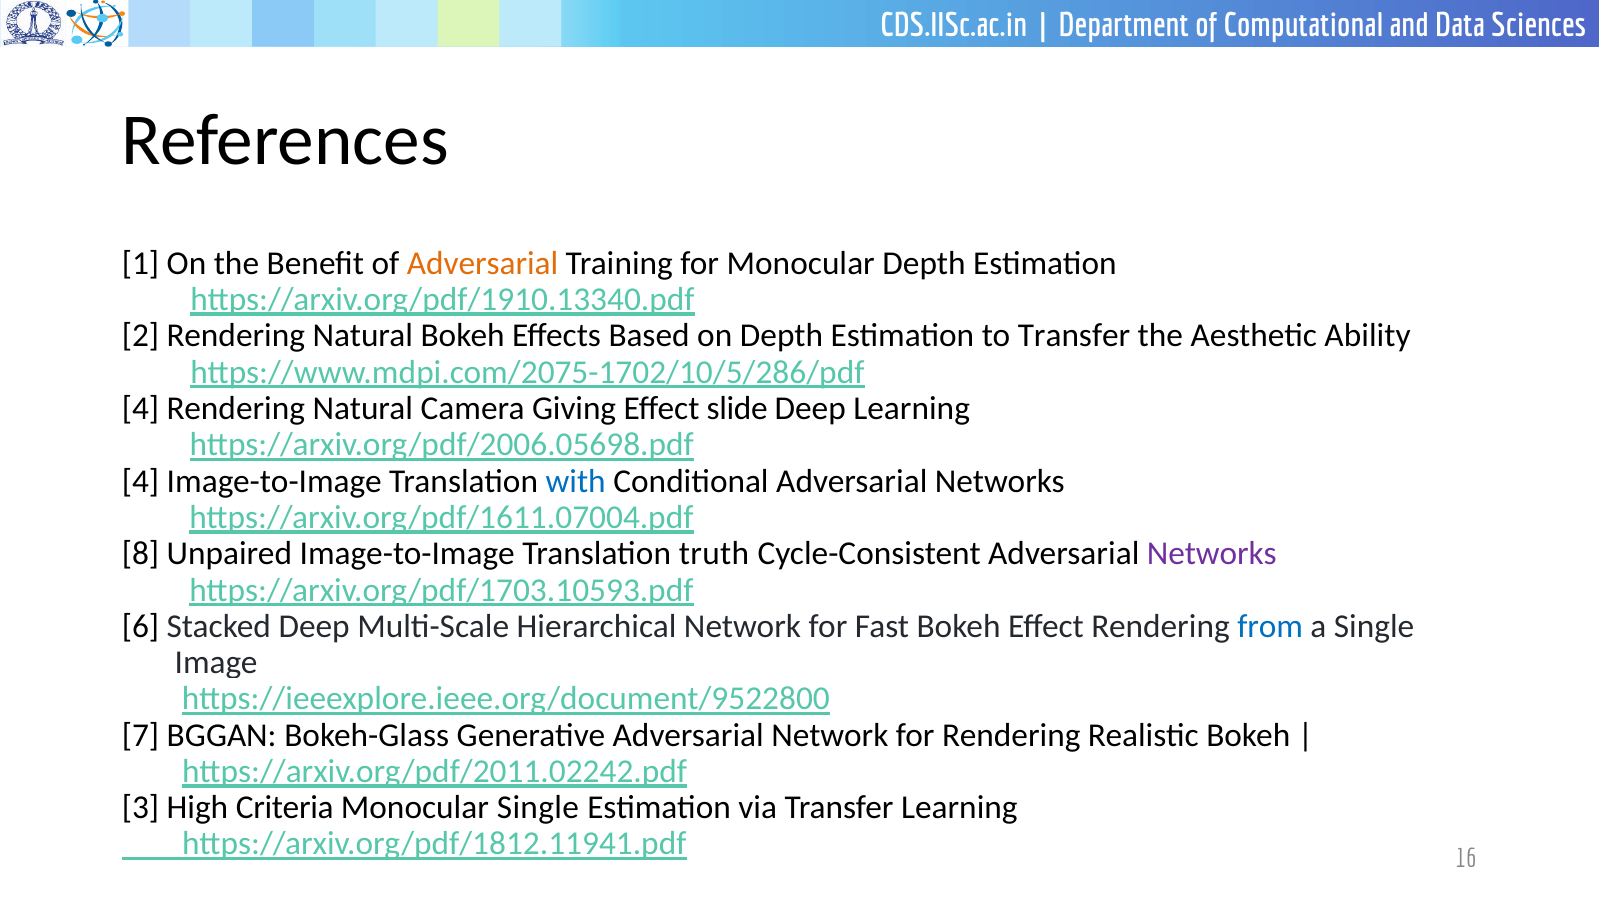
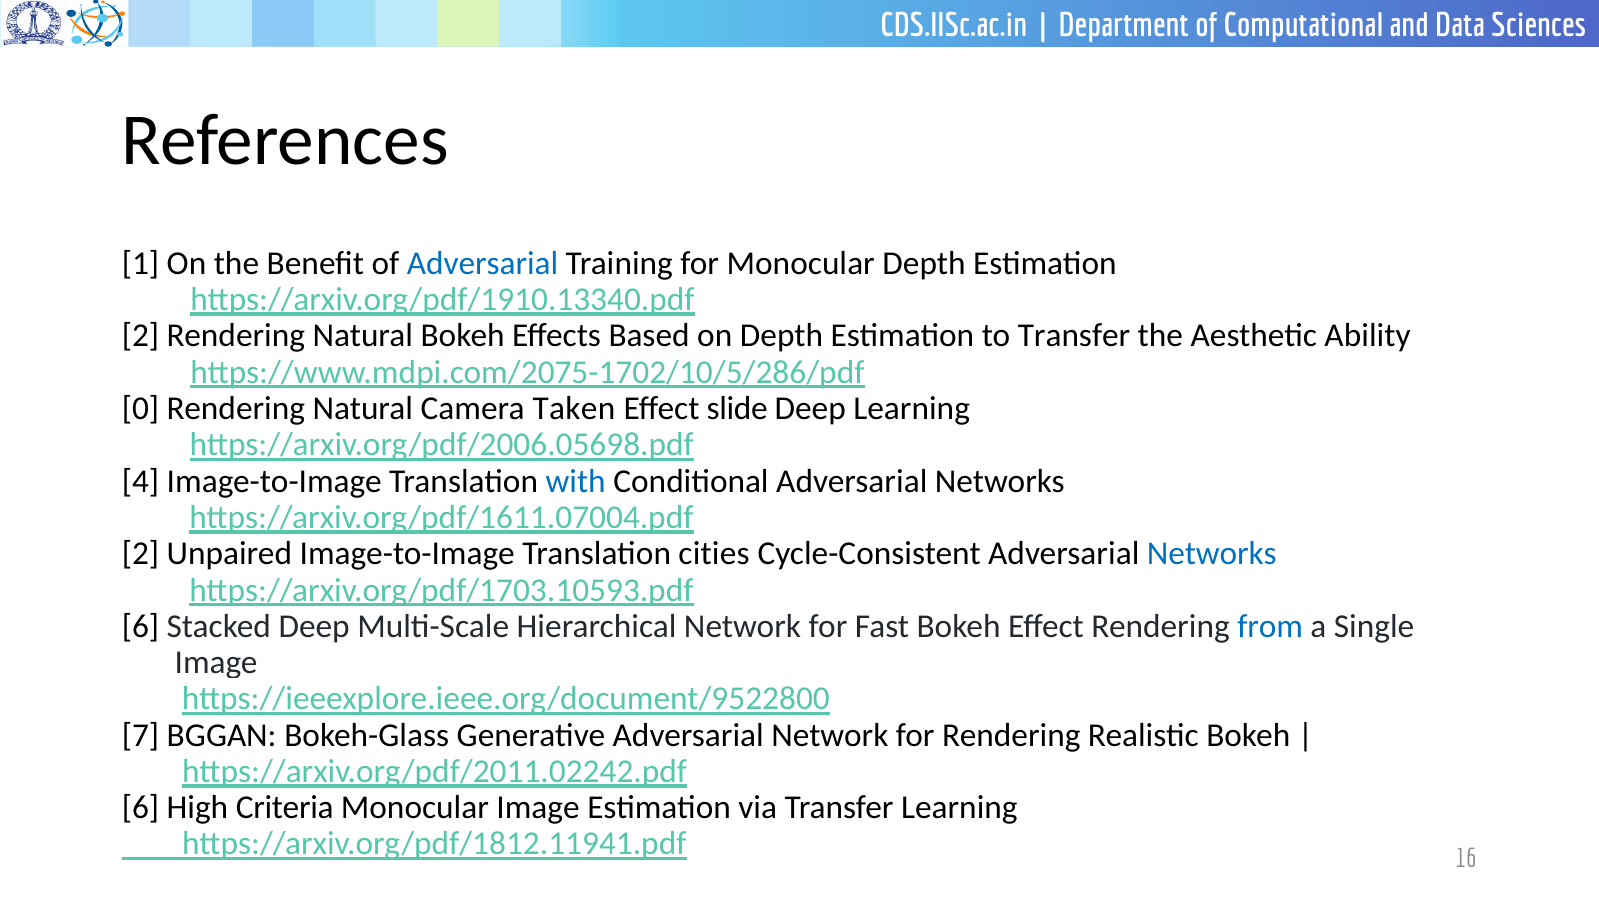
Adversarial at (483, 263) colour: orange -> blue
4 at (141, 409): 4 -> 0
Giving: Giving -> Taken
8 at (141, 554): 8 -> 2
truth: truth -> cities
Networks at (1212, 554) colour: purple -> blue
3 at (141, 808): 3 -> 6
Monocular Single: Single -> Image
